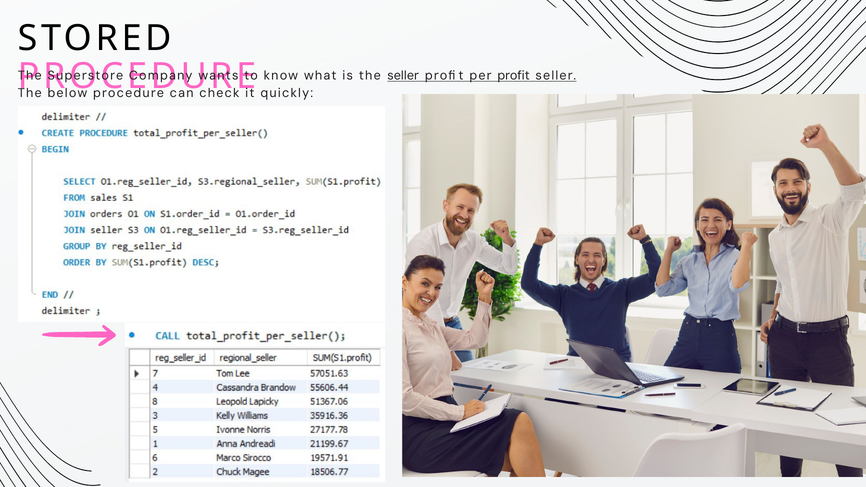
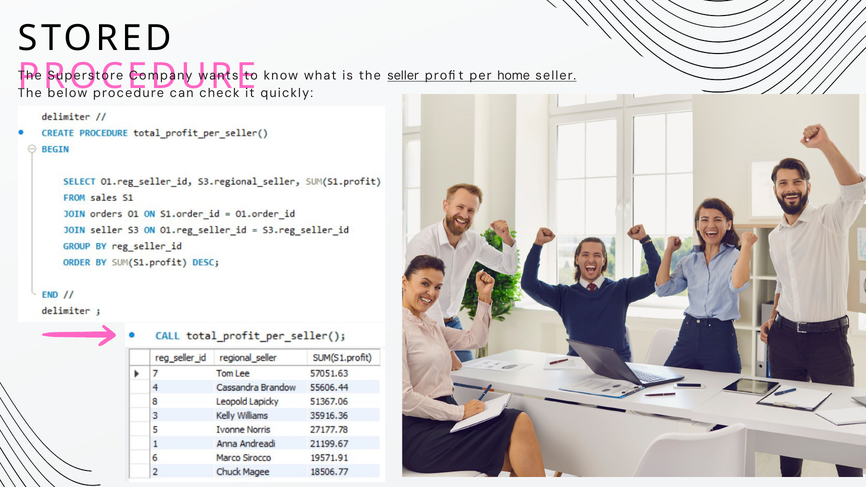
per profit: profit -> home
